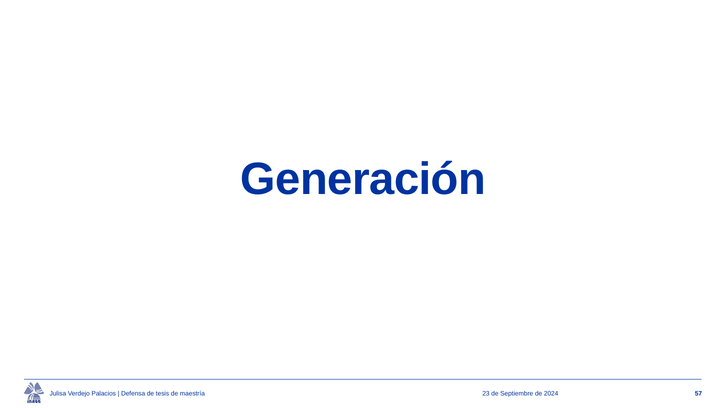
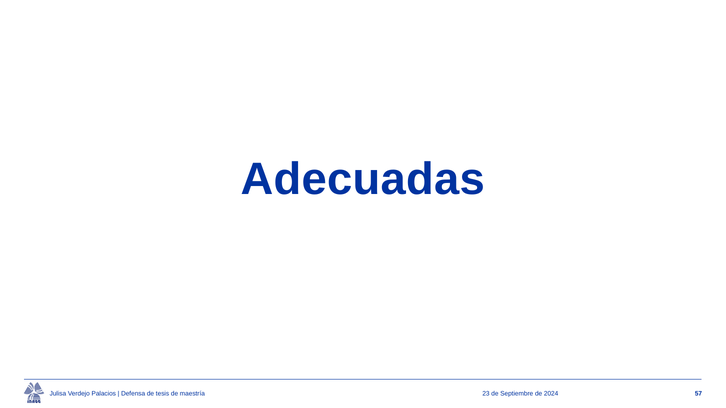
Generación: Generación -> Adecuadas
